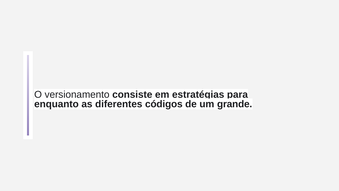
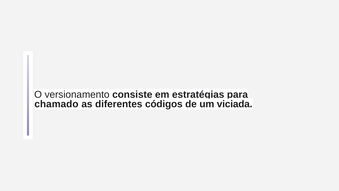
enquanto: enquanto -> chamado
grande: grande -> viciada
